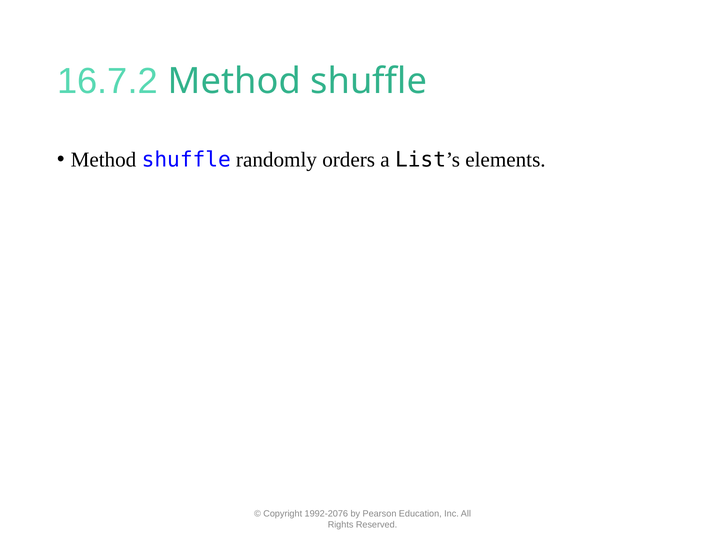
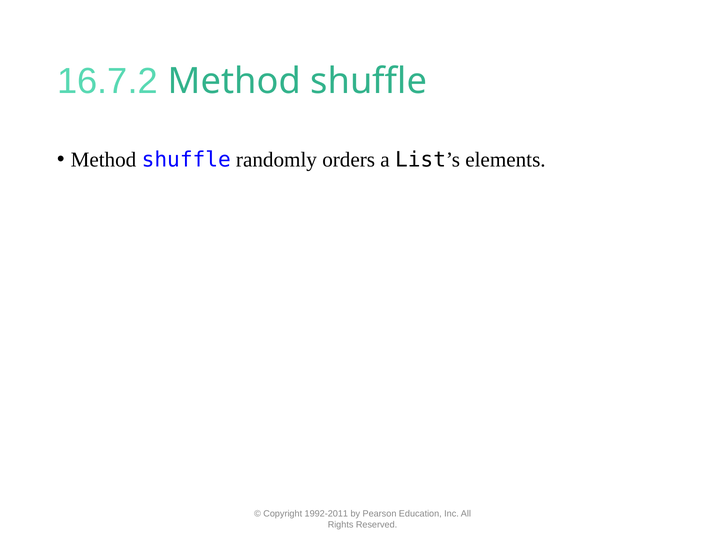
1992-2076: 1992-2076 -> 1992-2011
